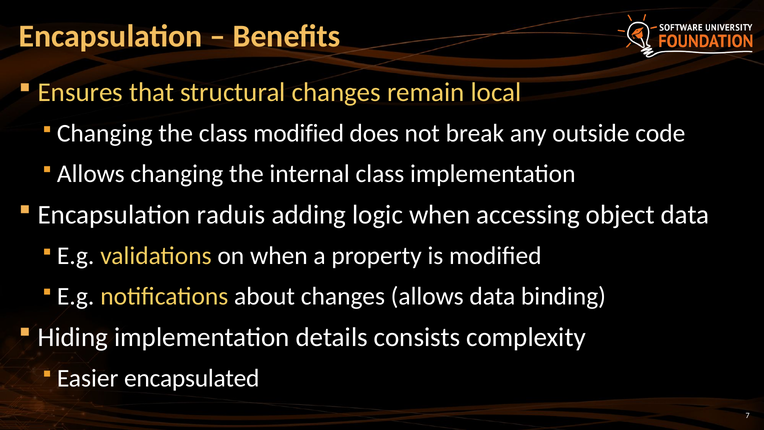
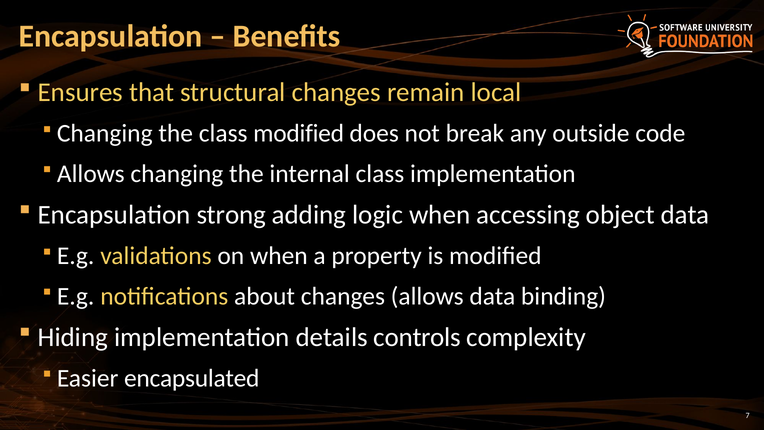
raduis: raduis -> strong
consists: consists -> controls
